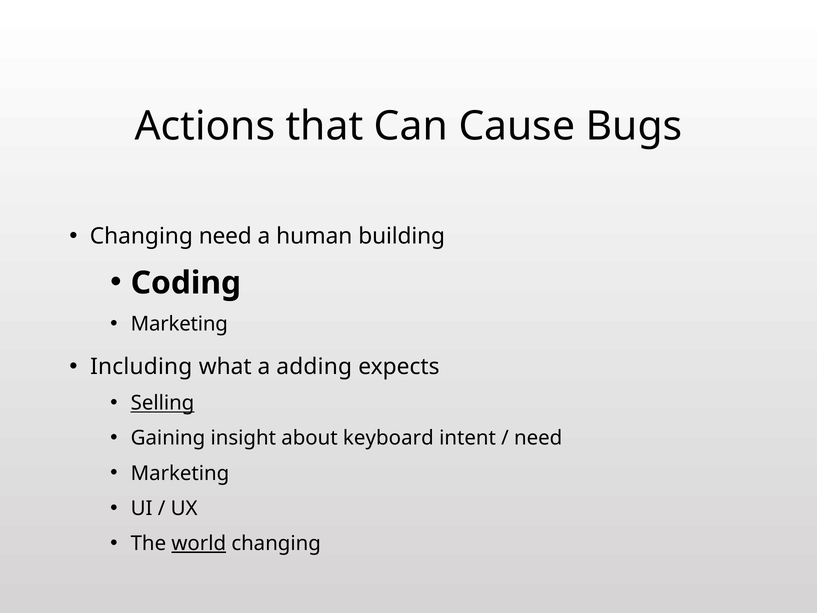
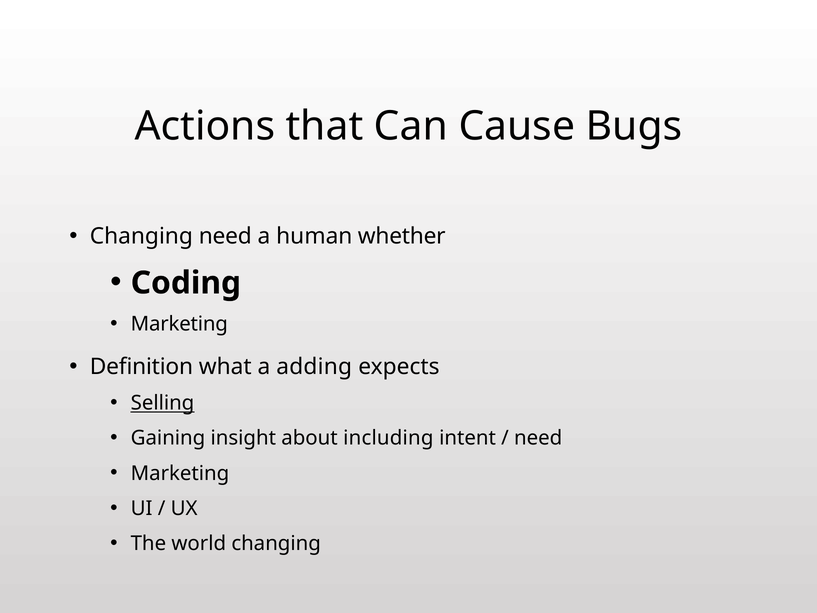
building: building -> whether
Including: Including -> Definition
keyboard: keyboard -> including
world underline: present -> none
